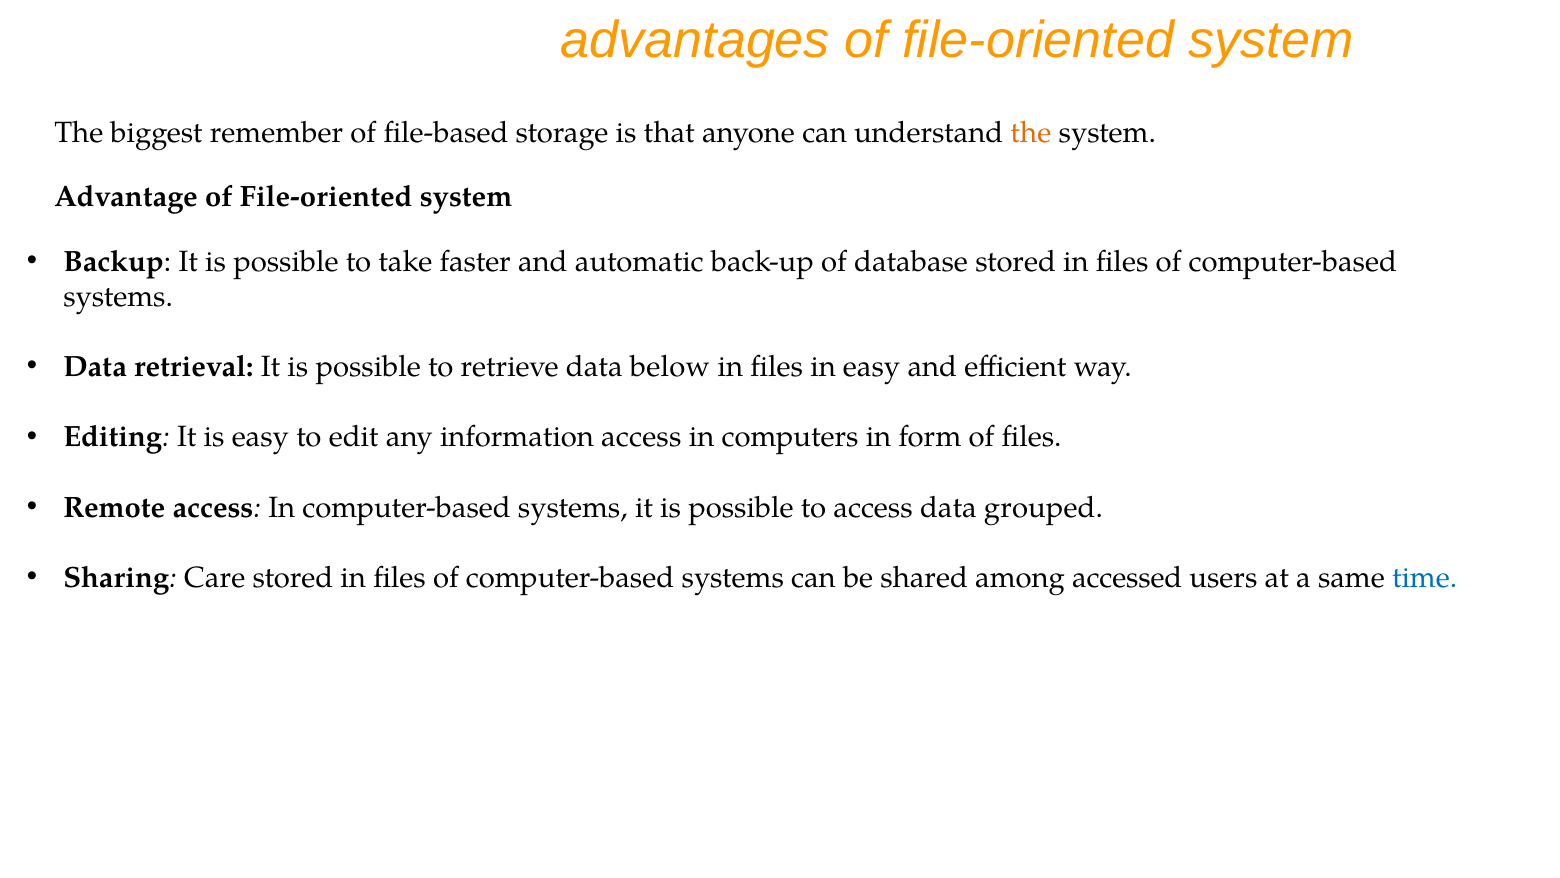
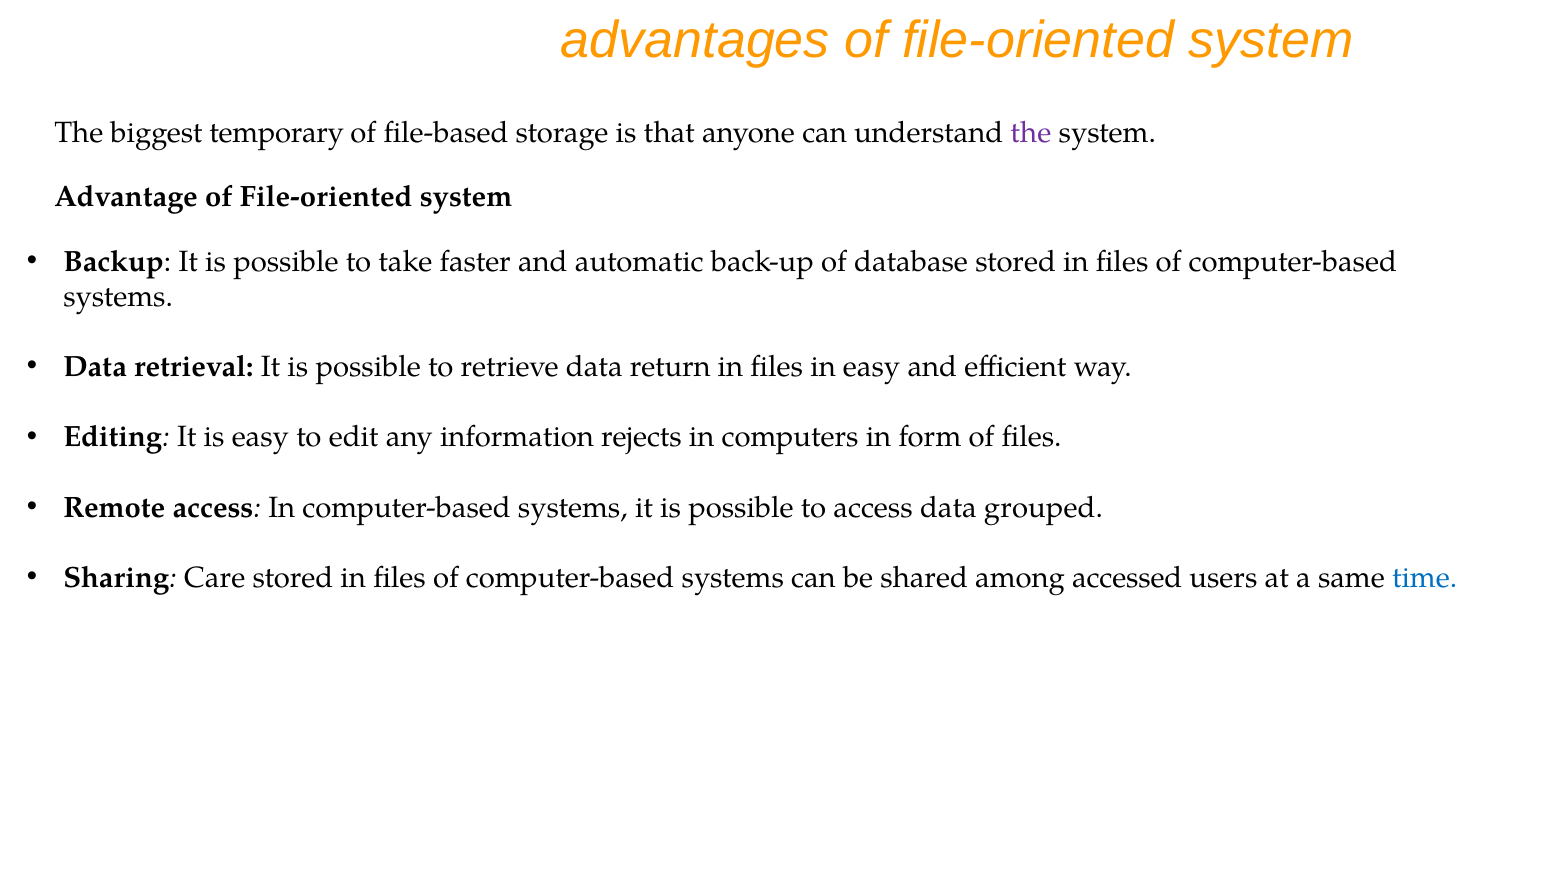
remember: remember -> temporary
the at (1031, 132) colour: orange -> purple
below: below -> return
information access: access -> rejects
